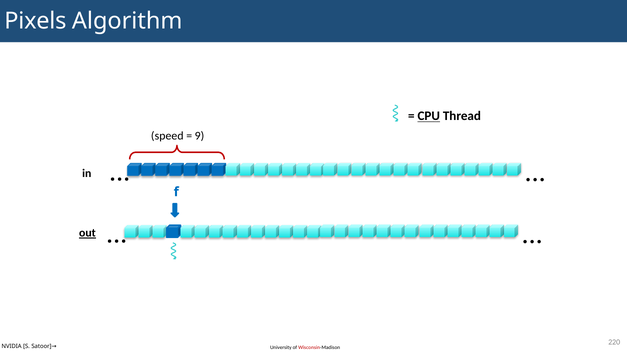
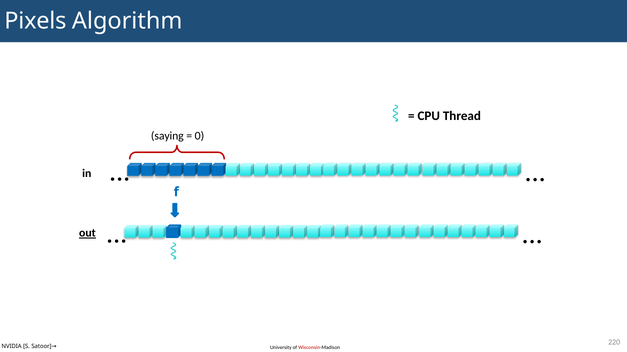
CPU underline: present -> none
speed: speed -> saying
9: 9 -> 0
